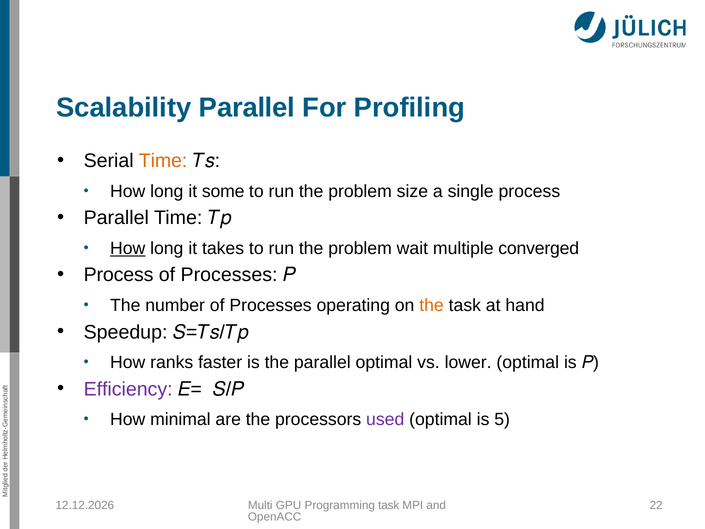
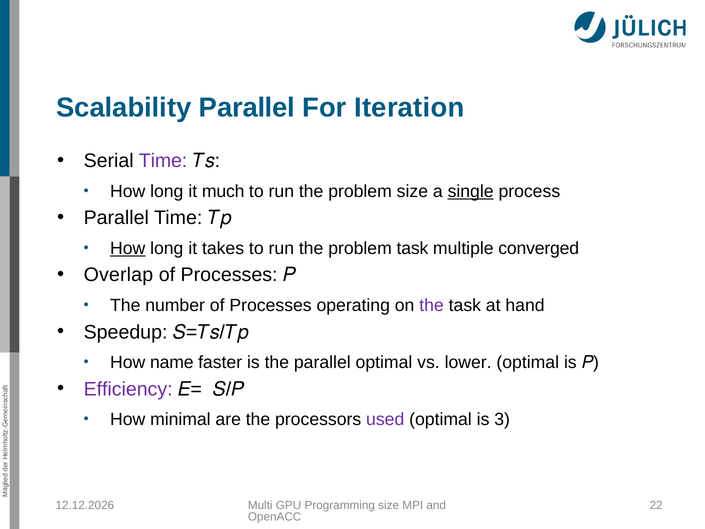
Profiling: Profiling -> Iteration
Time at (163, 161) colour: orange -> purple
some: some -> much
single underline: none -> present
problem wait: wait -> task
Process at (119, 275): Process -> Overlap
the at (432, 305) colour: orange -> purple
ranks: ranks -> name
5: 5 -> 3
Programming task: task -> size
